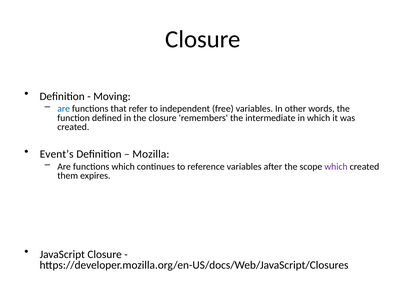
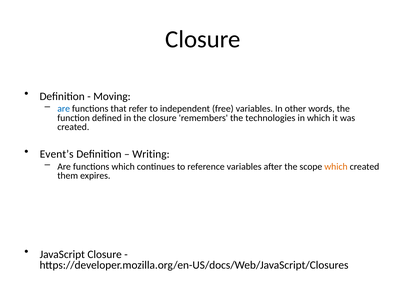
intermediate: intermediate -> technologies
Mozilla: Mozilla -> Writing
which at (336, 167) colour: purple -> orange
